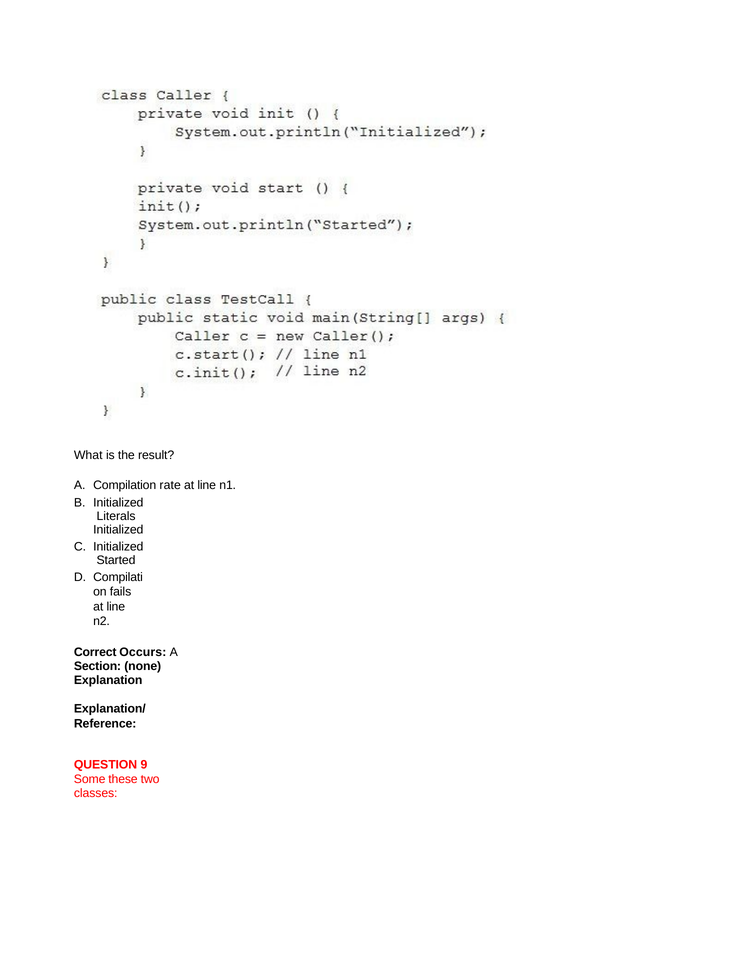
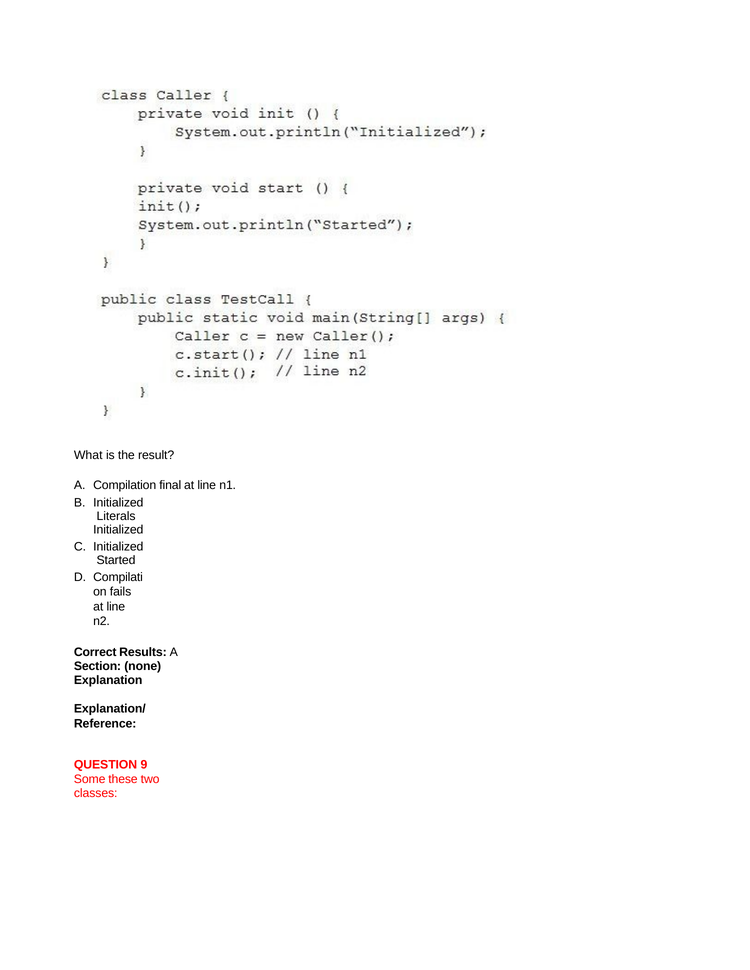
rate: rate -> final
Occurs: Occurs -> Results
